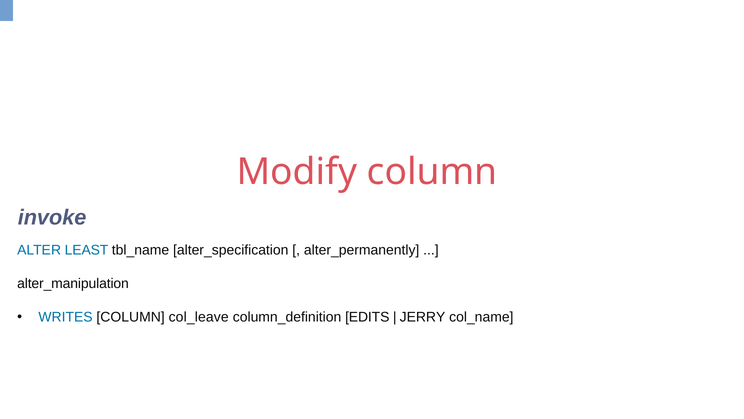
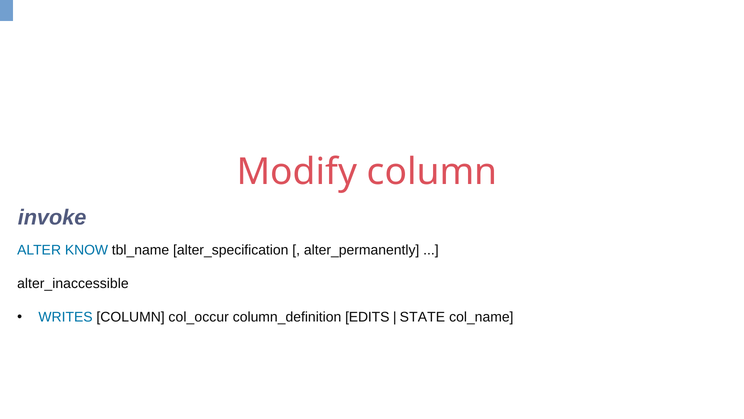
LEAST: LEAST -> KNOW
alter_manipulation: alter_manipulation -> alter_inaccessible
col_leave: col_leave -> col_occur
JERRY: JERRY -> STATE
